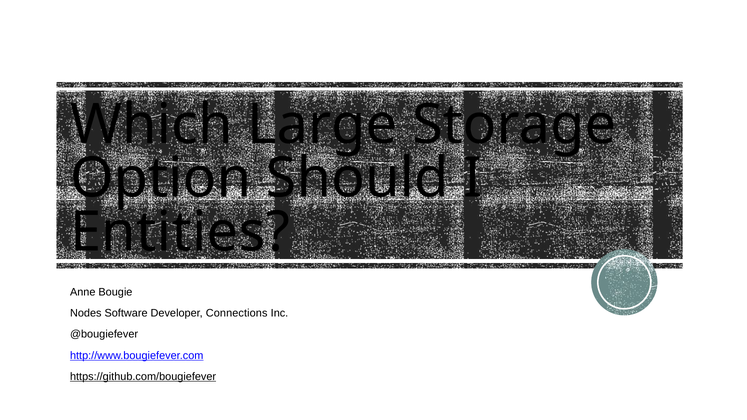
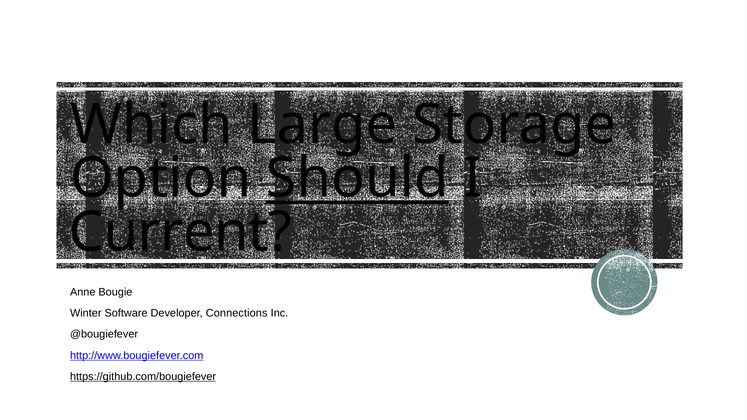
Should underline: none -> present
Entities: Entities -> Current
Nodes: Nodes -> Winter
